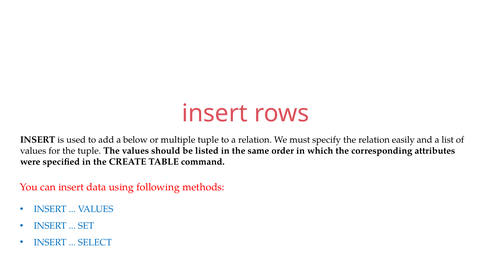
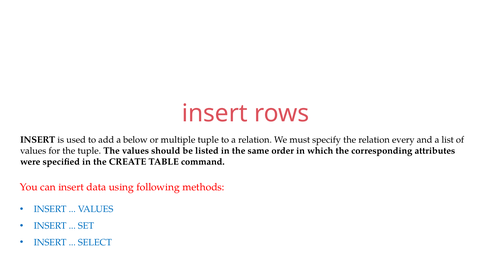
easily: easily -> every
